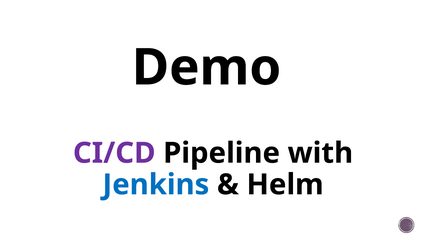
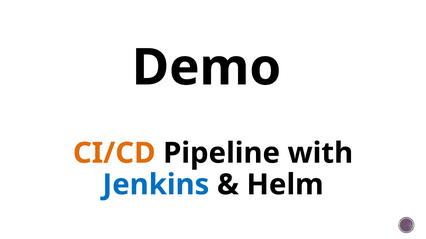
CI/CD colour: purple -> orange
